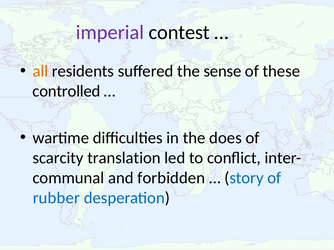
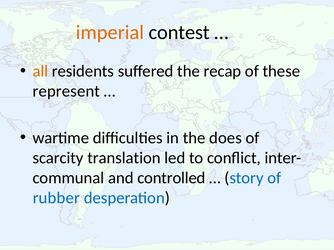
imperial colour: purple -> orange
sense: sense -> recap
controlled: controlled -> represent
forbidden: forbidden -> controlled
